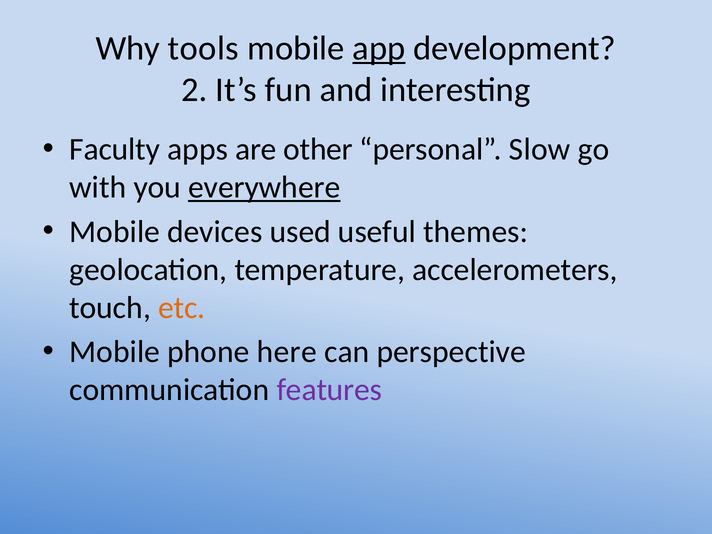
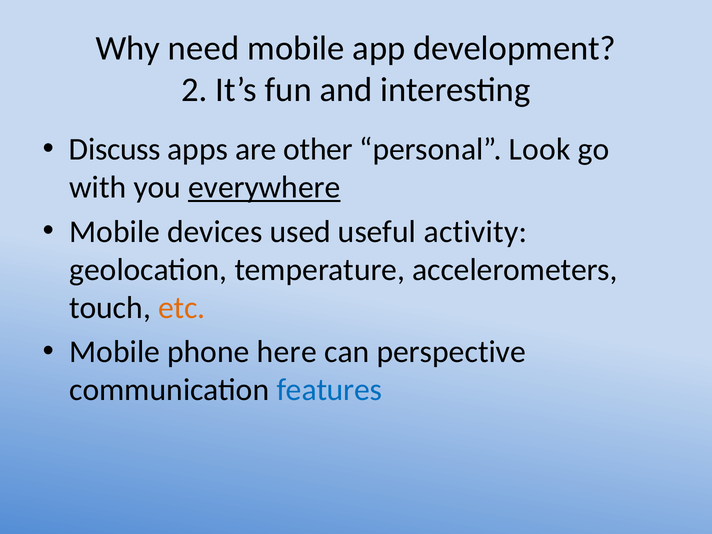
tools: tools -> need
app underline: present -> none
Faculty: Faculty -> Discuss
Slow: Slow -> Look
themes: themes -> activity
features colour: purple -> blue
